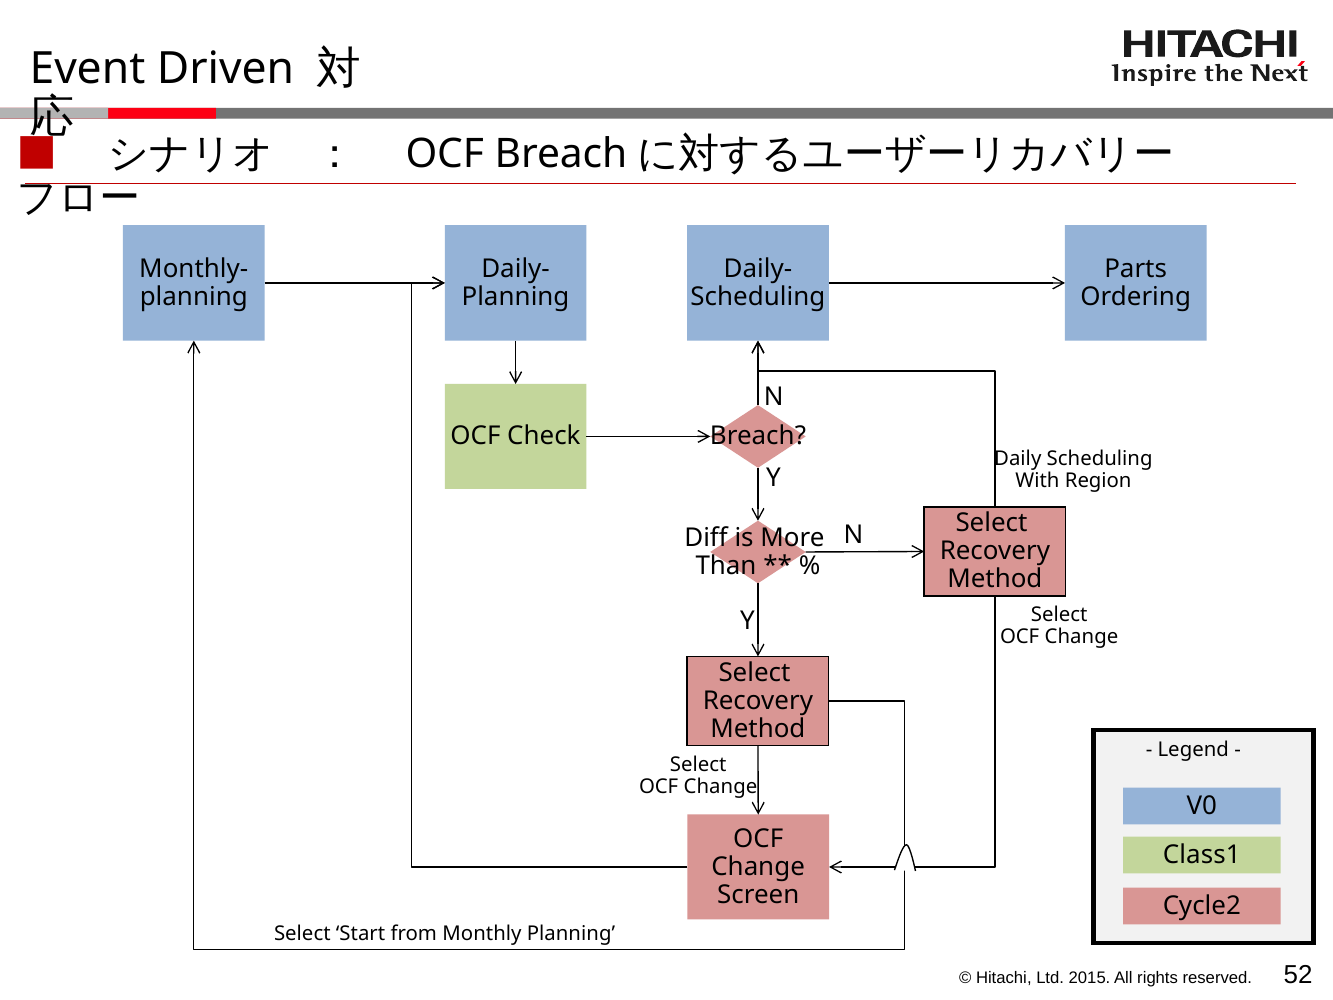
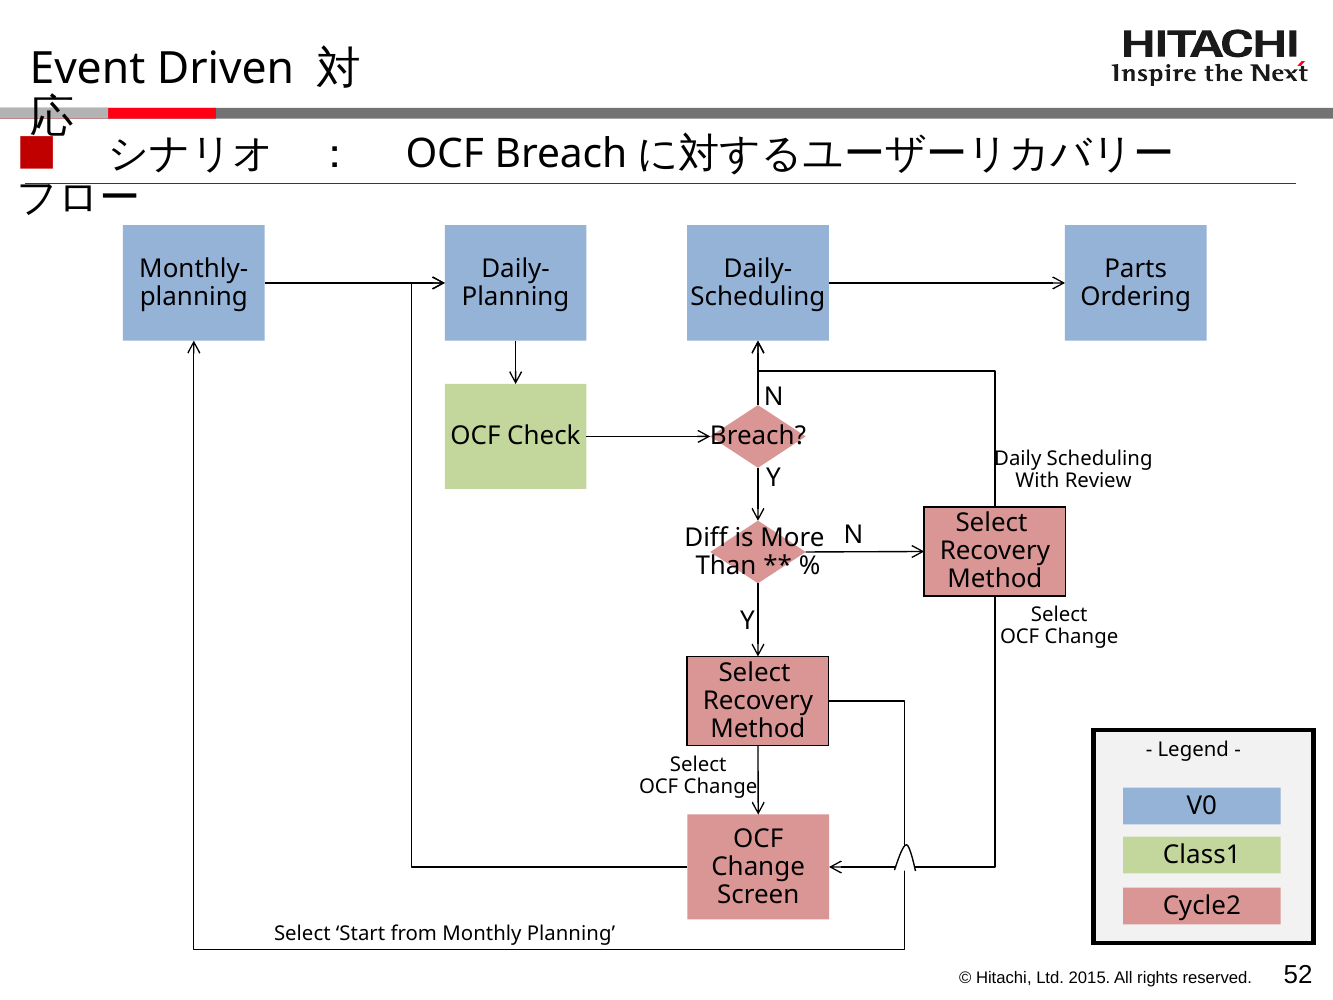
Region: Region -> Review
